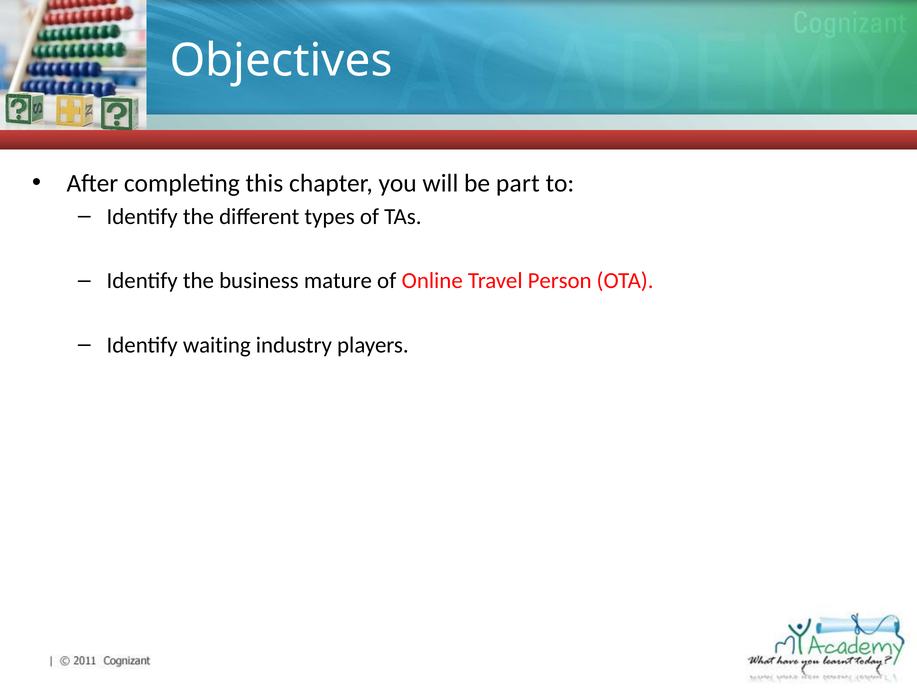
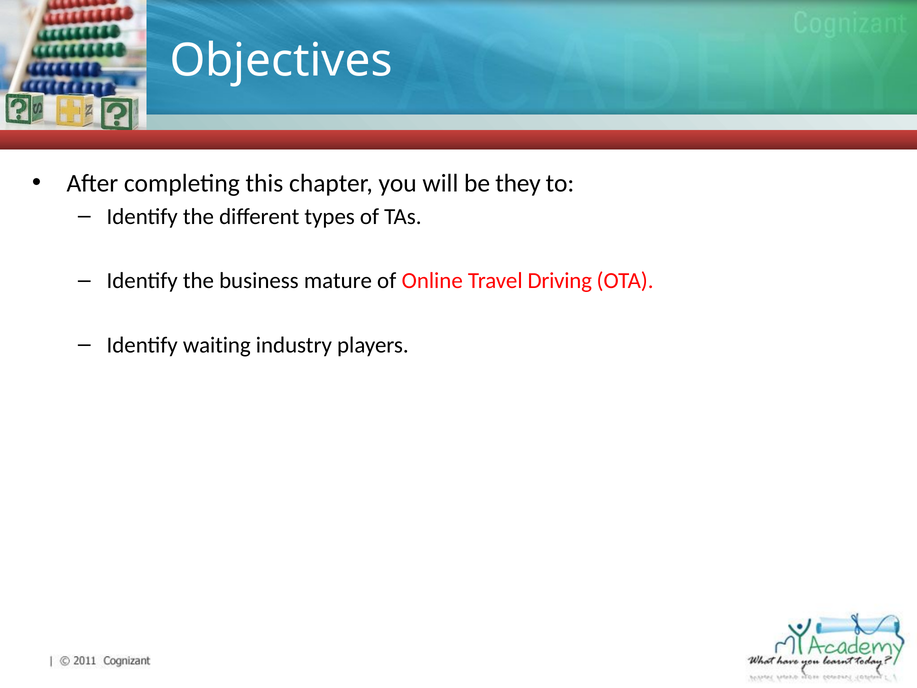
part: part -> they
Person: Person -> Driving
